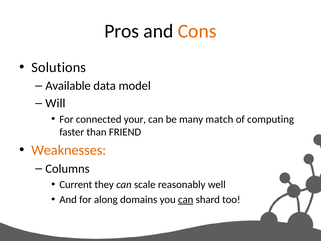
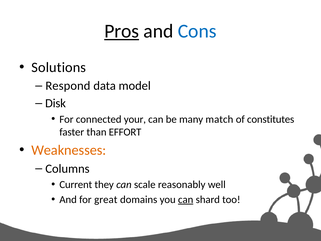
Pros underline: none -> present
Cons colour: orange -> blue
Available: Available -> Respond
Will: Will -> Disk
computing: computing -> constitutes
FRIEND: FRIEND -> EFFORT
along: along -> great
